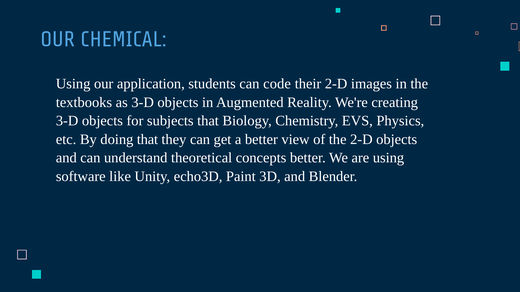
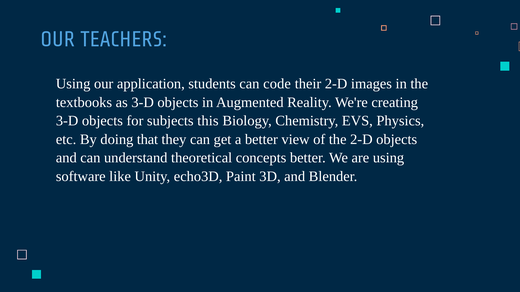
CHEMICAL: CHEMICAL -> TEACHERS
subjects that: that -> this
